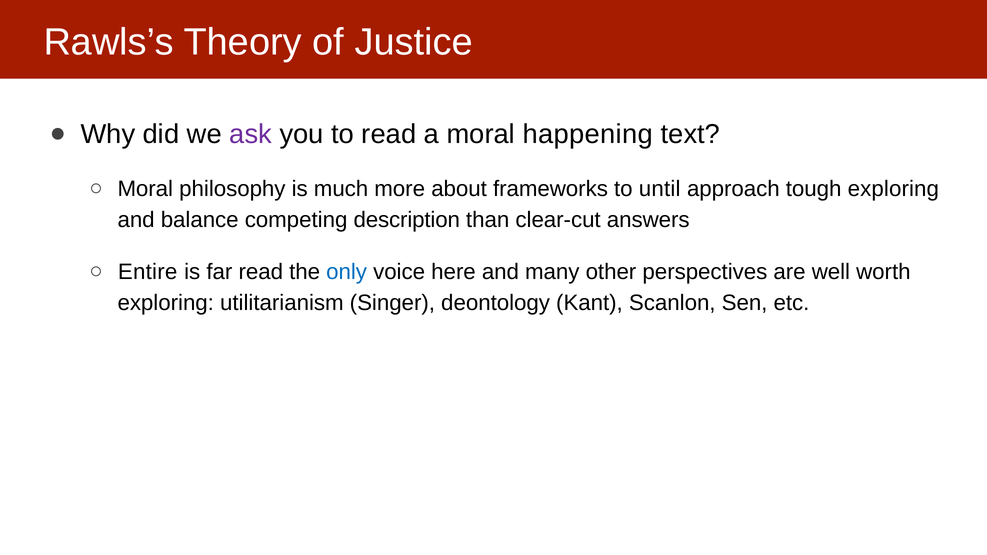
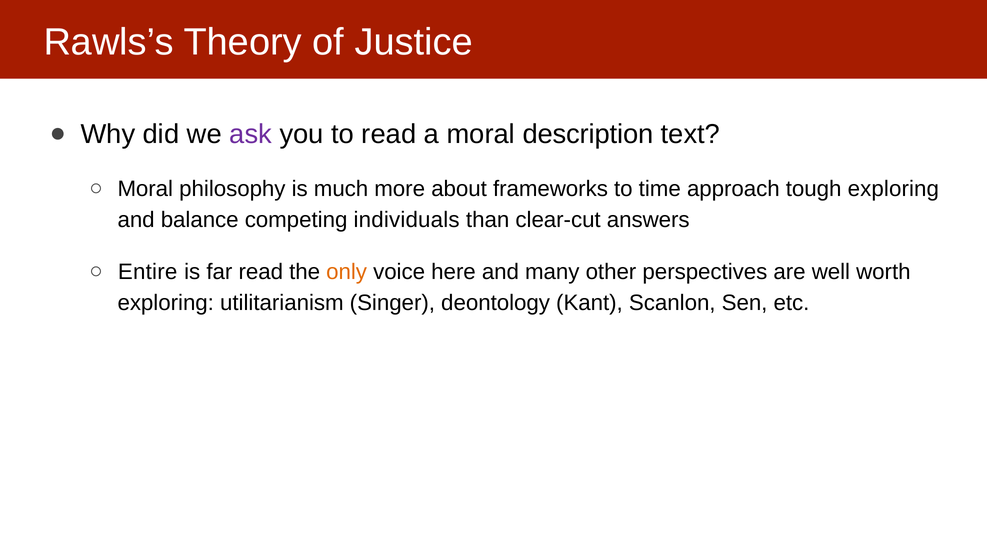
happening: happening -> description
until: until -> time
description: description -> individuals
only colour: blue -> orange
